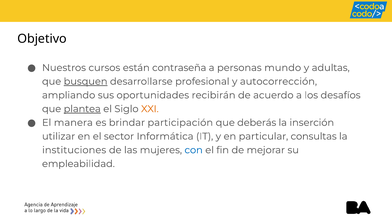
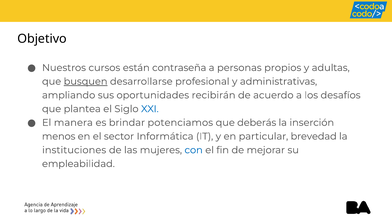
mundo: mundo -> propios
autocorrección: autocorrección -> administrativas
plantea underline: present -> none
XXI colour: orange -> blue
participación: participación -> potenciamos
utilizar: utilizar -> menos
consultas: consultas -> brevedad
